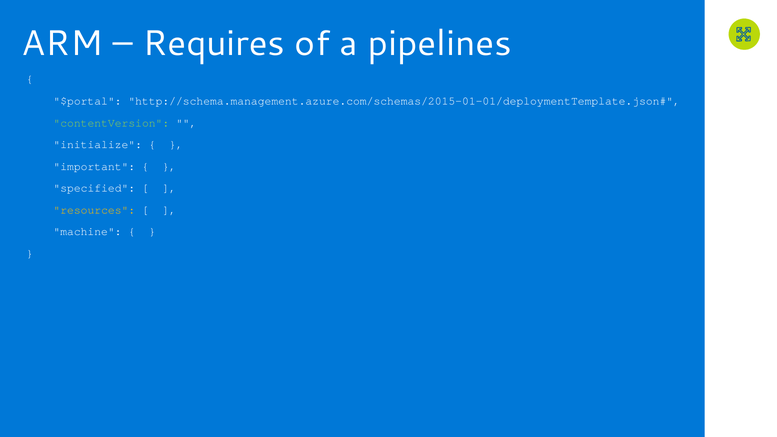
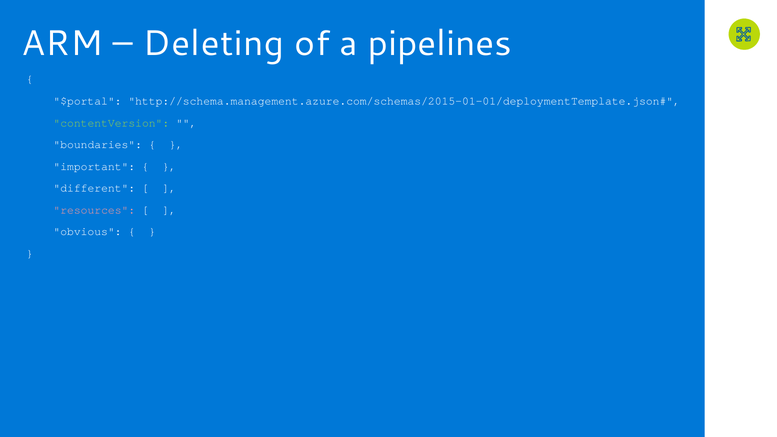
Requires: Requires -> Deleting
initialize: initialize -> boundaries
specified: specified -> different
resources colour: yellow -> pink
machine: machine -> obvious
